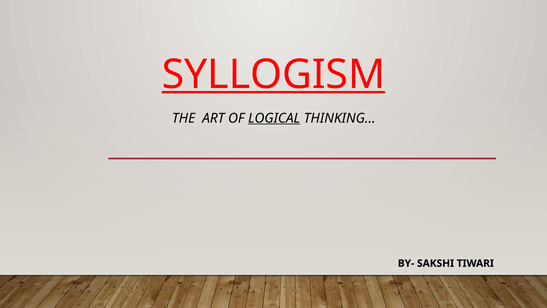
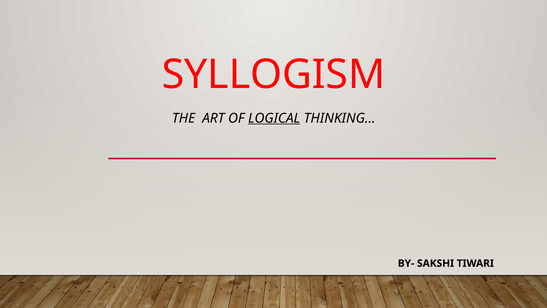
SYLLOGISM underline: present -> none
